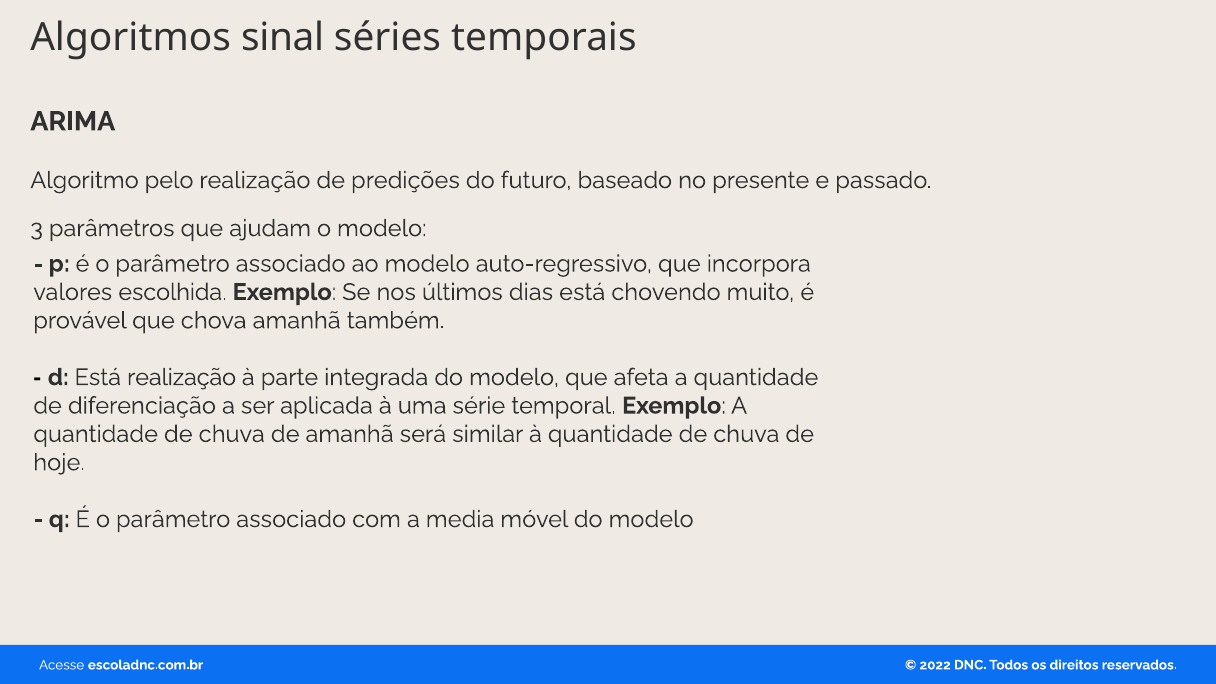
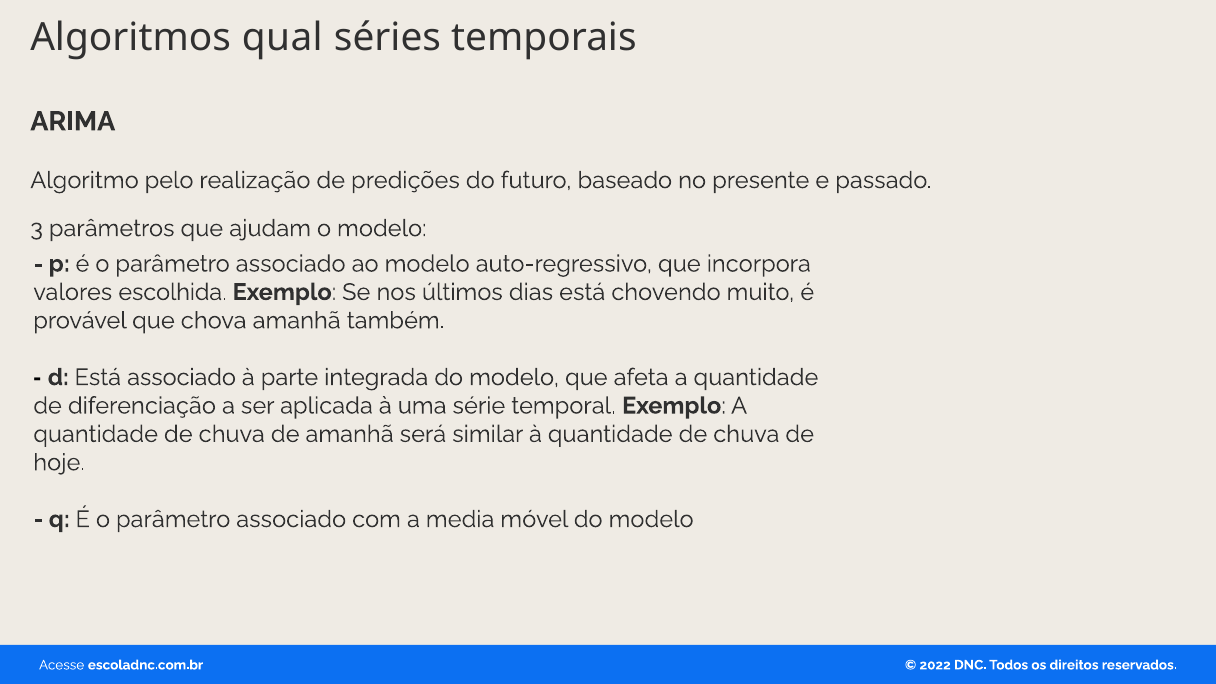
sinal: sinal -> qual
Está realização: realização -> associado
